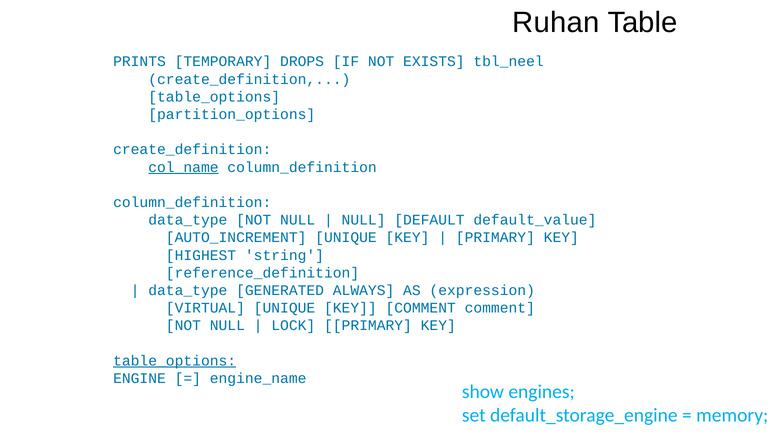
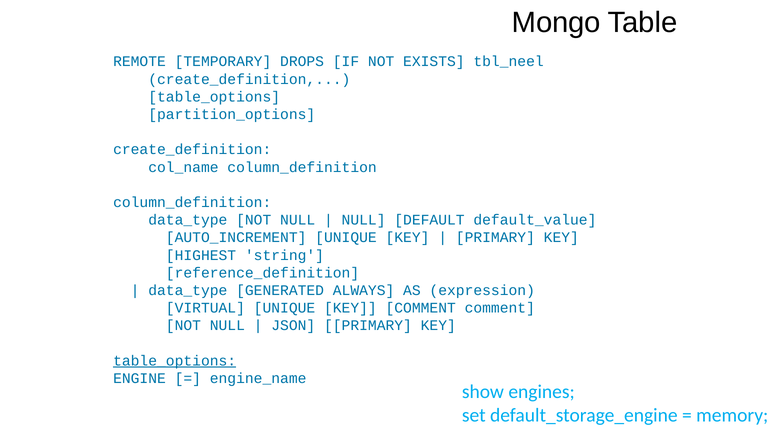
Ruhan: Ruhan -> Mongo
PRINTS: PRINTS -> REMOTE
col_name underline: present -> none
LOCK: LOCK -> JSON
